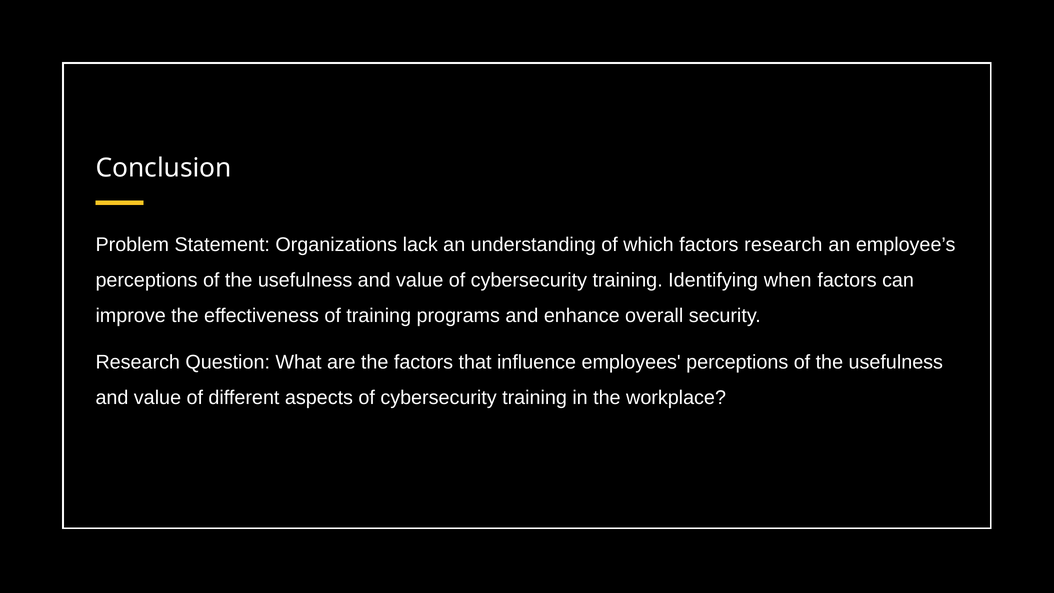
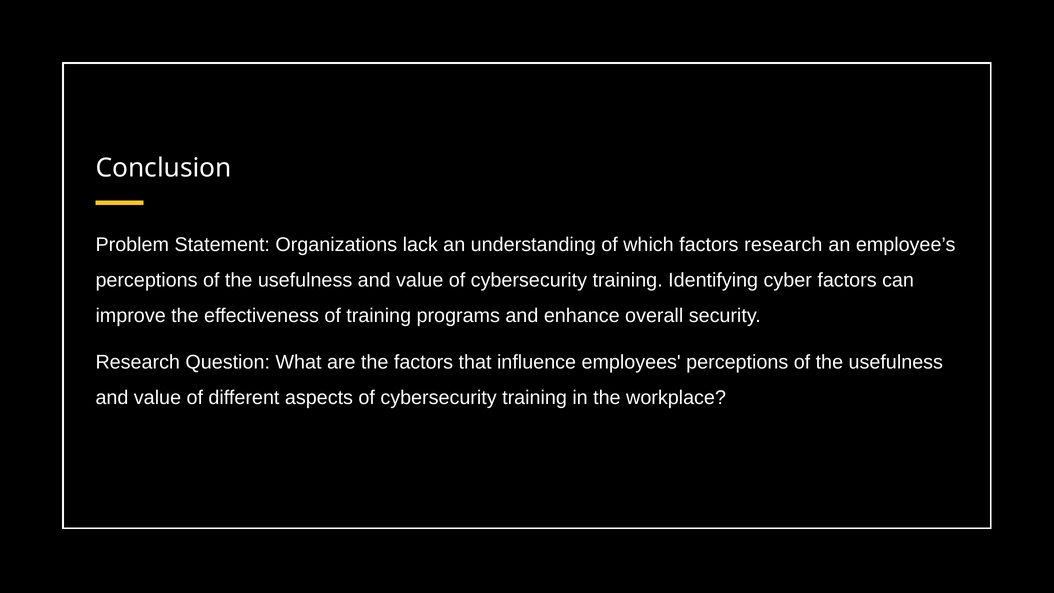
when: when -> cyber
